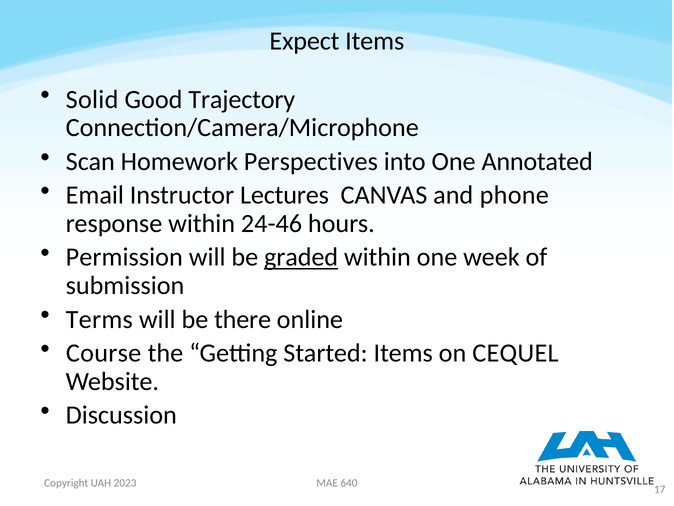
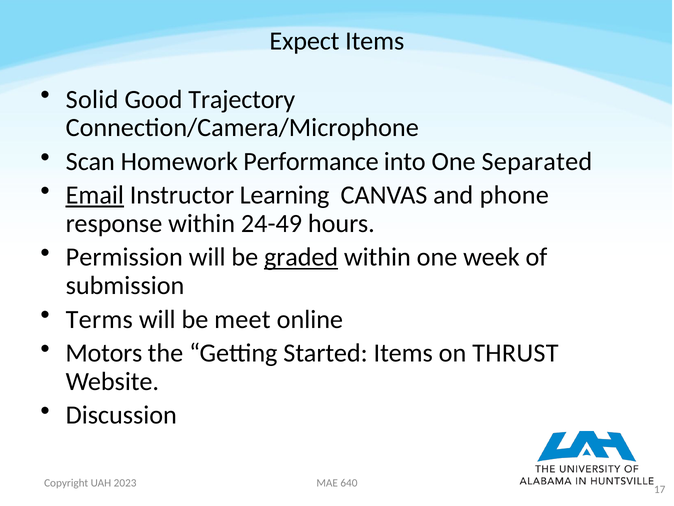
Perspectives: Perspectives -> Performance
Annotated: Annotated -> Separated
Email underline: none -> present
Lectures: Lectures -> Learning
24-46: 24-46 -> 24-49
there: there -> meet
Course: Course -> Motors
CEQUEL: CEQUEL -> THRUST
